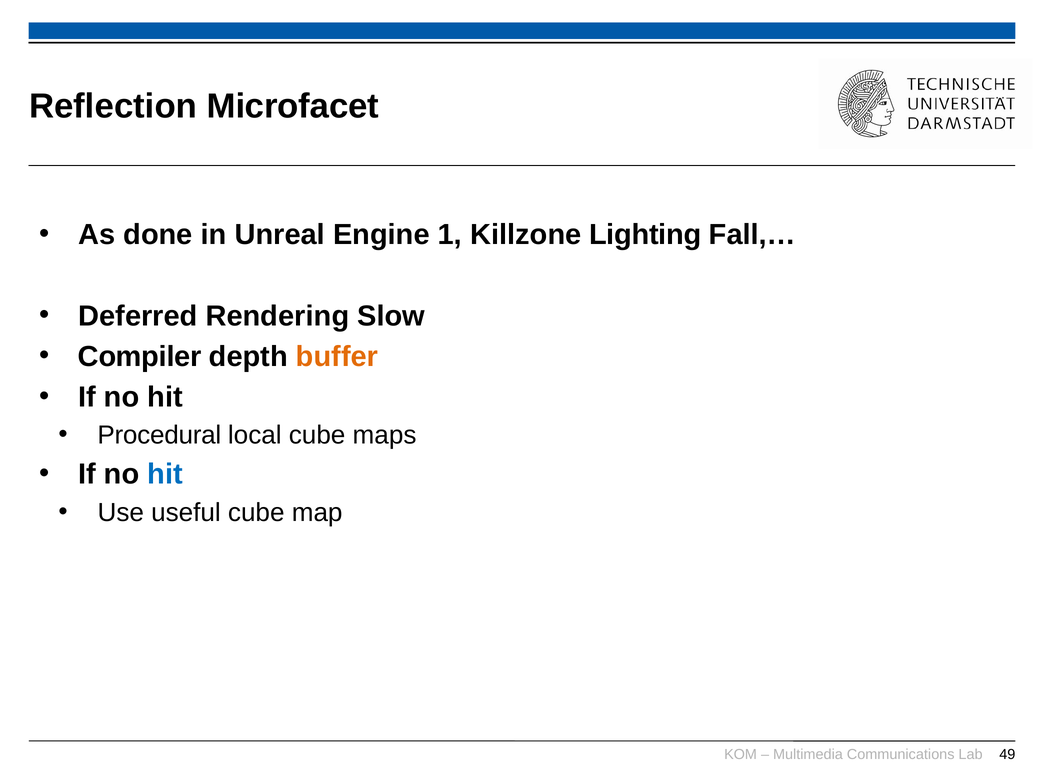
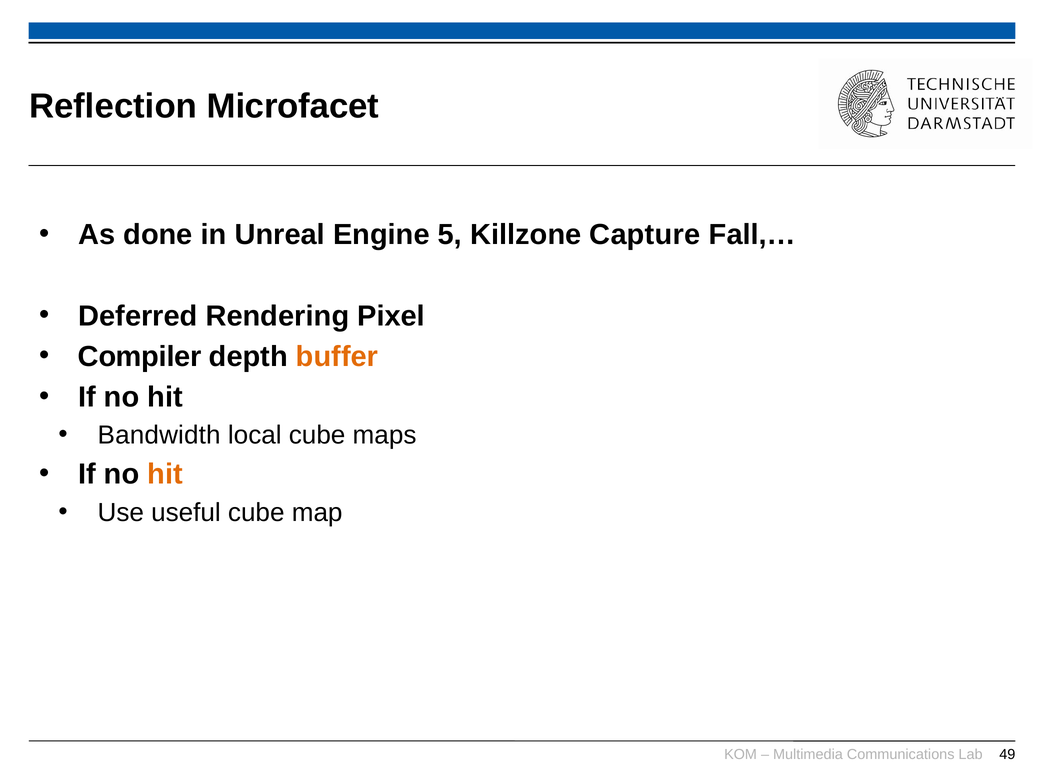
1: 1 -> 5
Lighting: Lighting -> Capture
Slow: Slow -> Pixel
Procedural: Procedural -> Bandwidth
hit at (165, 474) colour: blue -> orange
